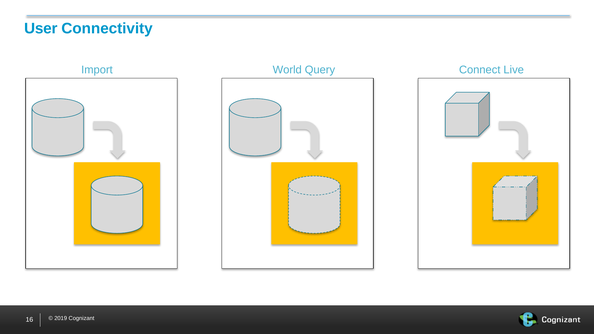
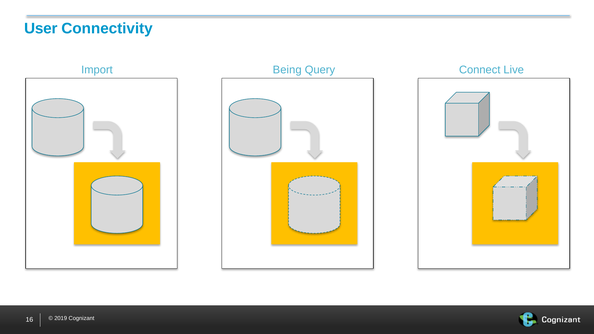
World: World -> Being
